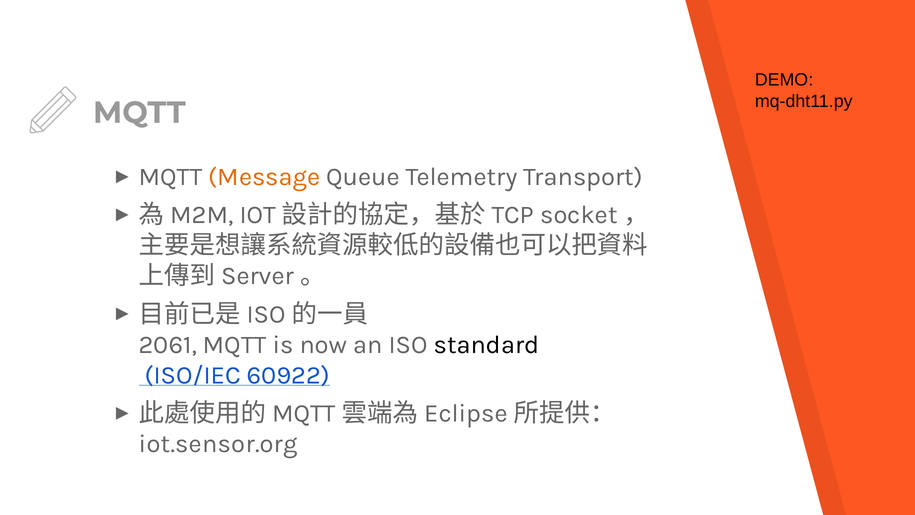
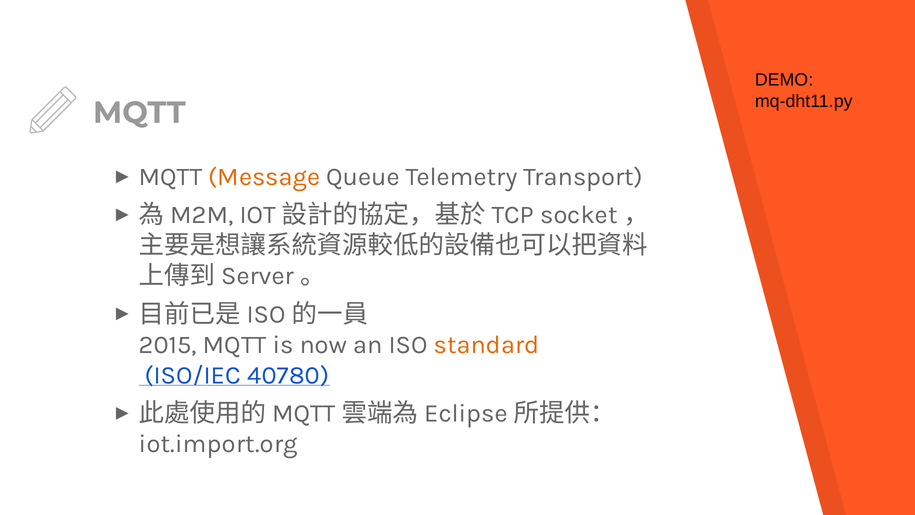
2061: 2061 -> 2015
standard colour: black -> orange
60922: 60922 -> 40780
iot.sensor.org: iot.sensor.org -> iot.import.org
